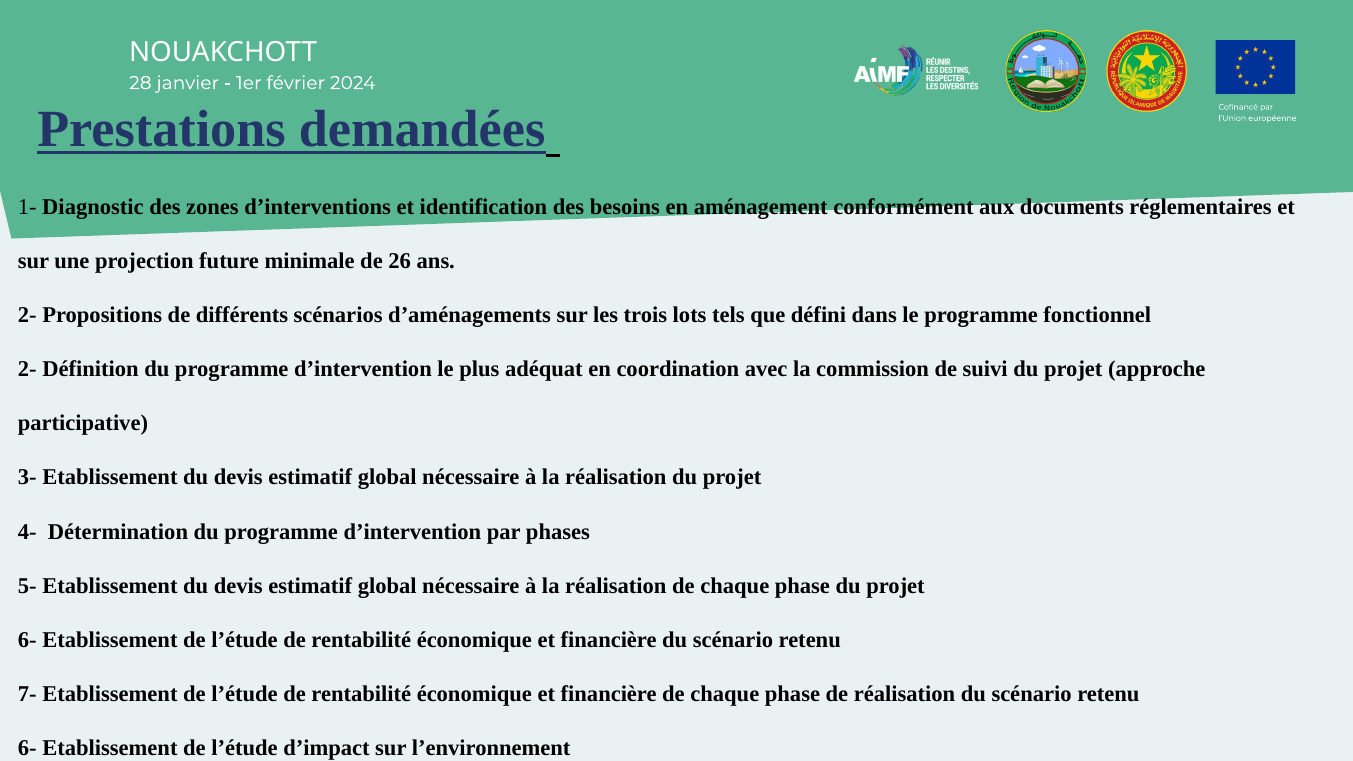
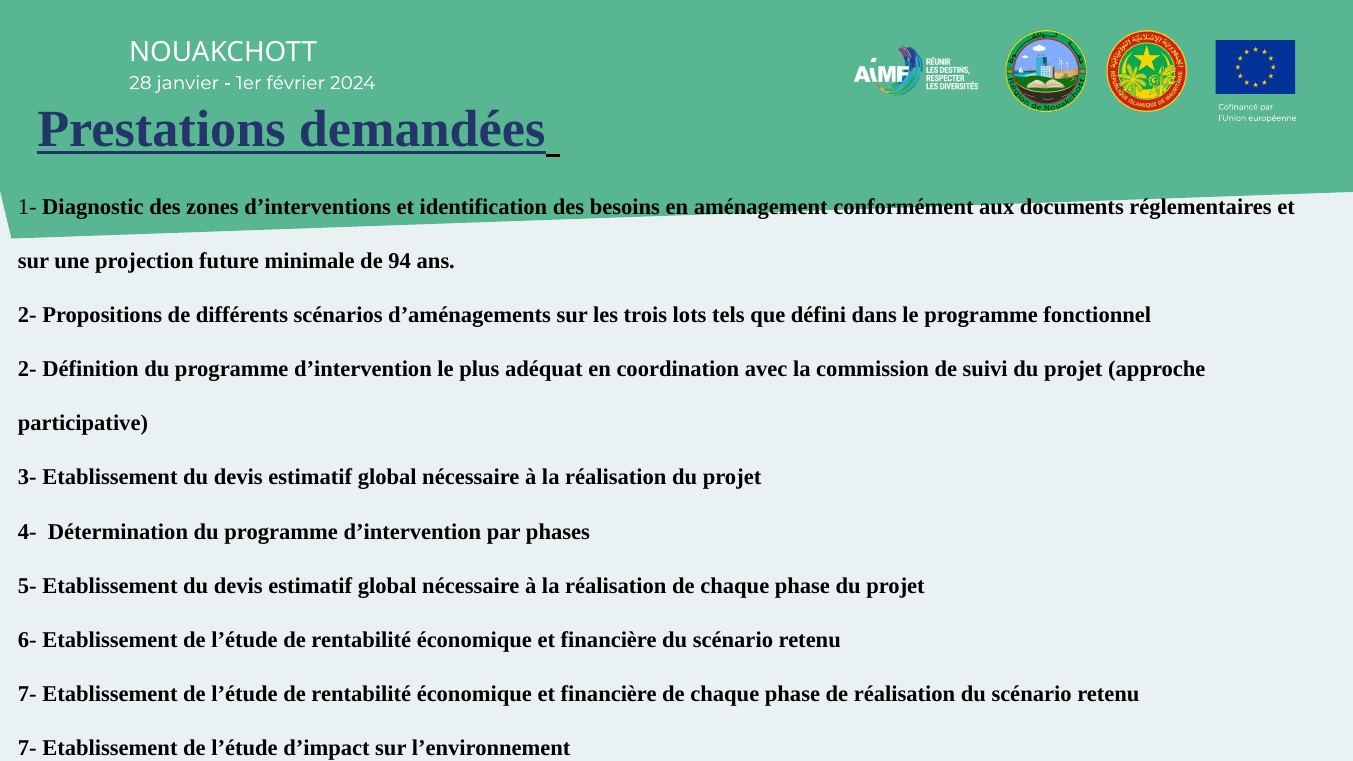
26: 26 -> 94
6- at (27, 748): 6- -> 7-
